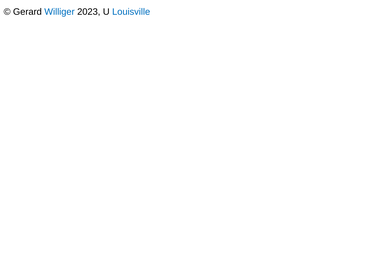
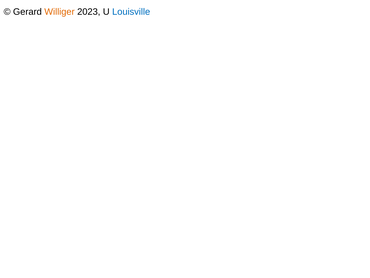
Williger colour: blue -> orange
